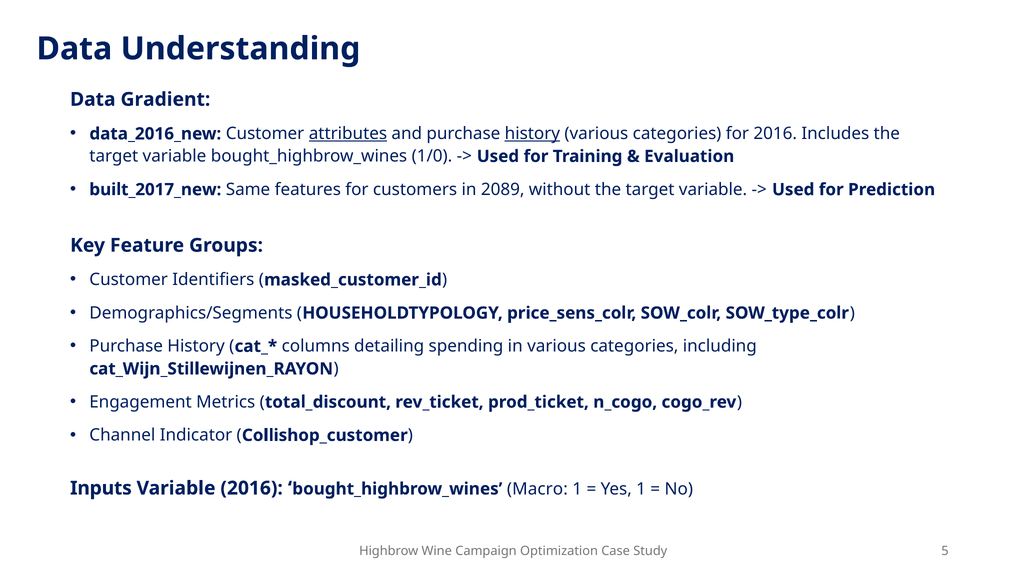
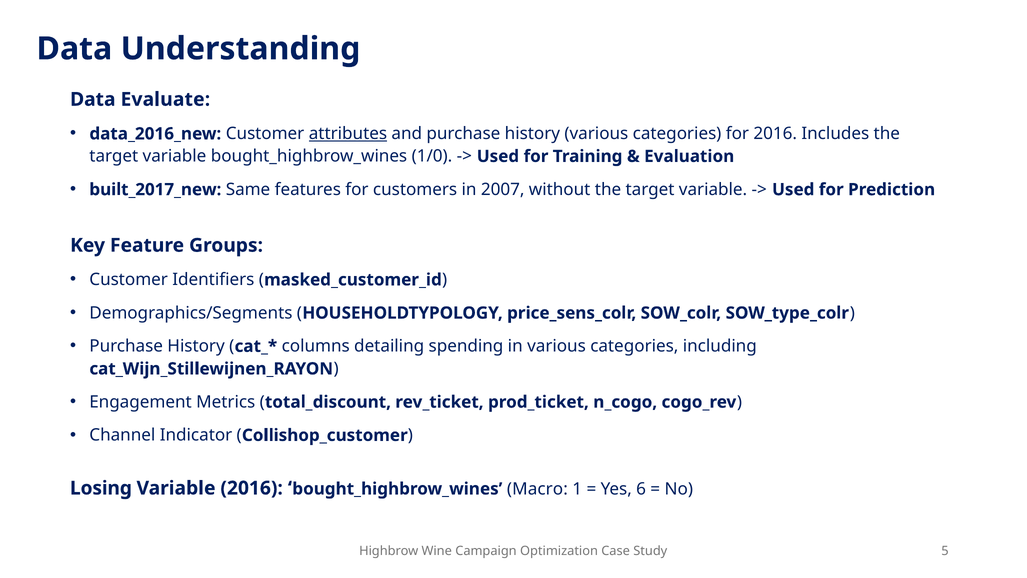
Gradient: Gradient -> Evaluate
history at (532, 134) underline: present -> none
2089: 2089 -> 2007
Inputs: Inputs -> Losing
Yes 1: 1 -> 6
